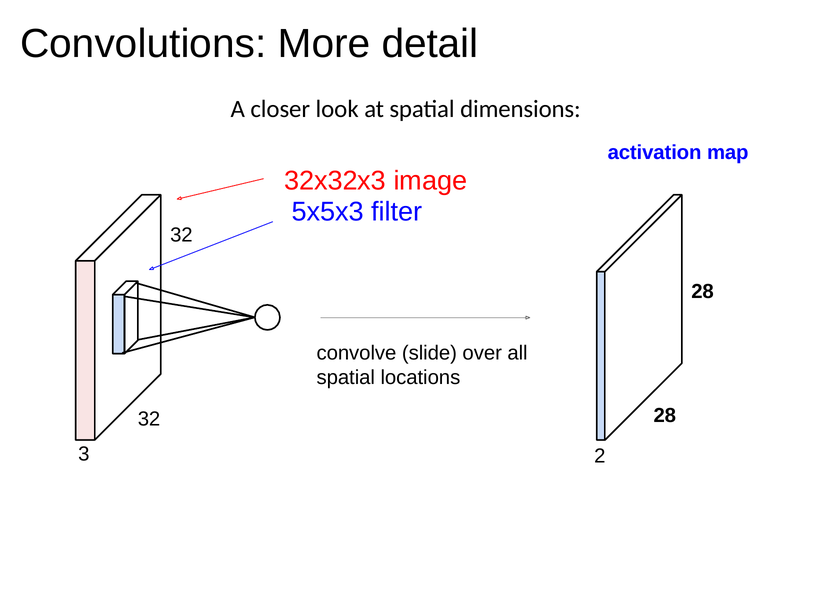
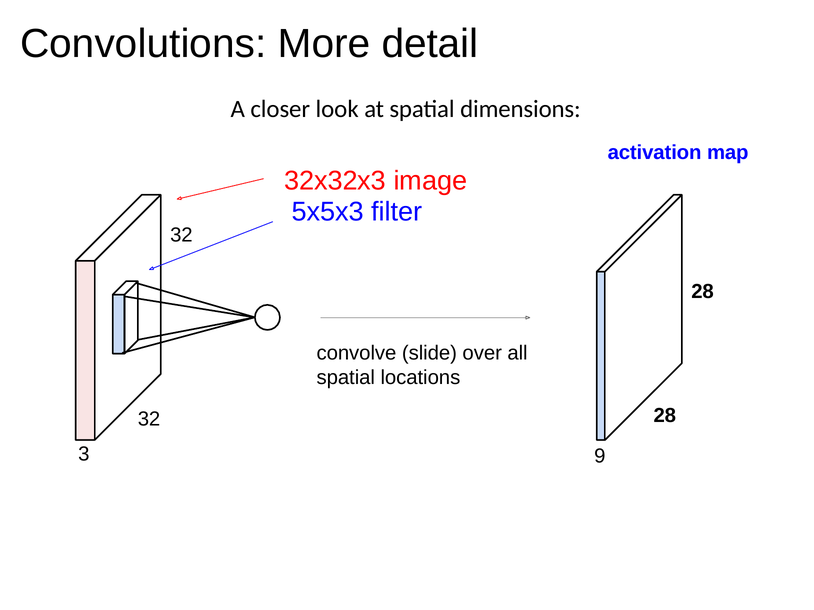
2: 2 -> 9
